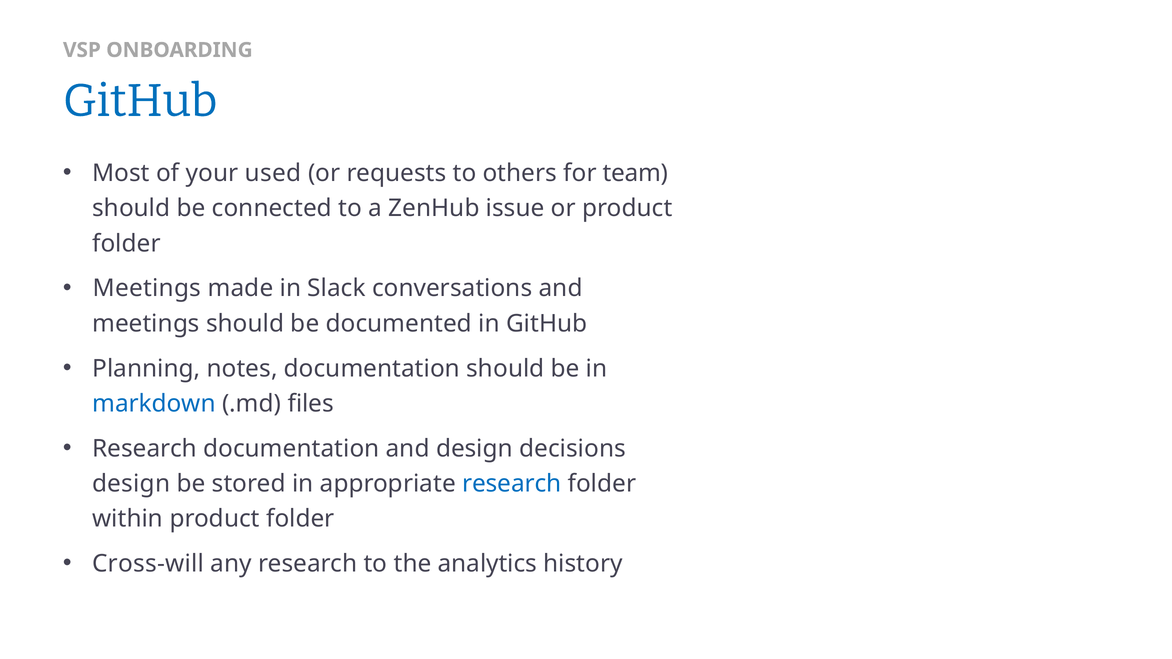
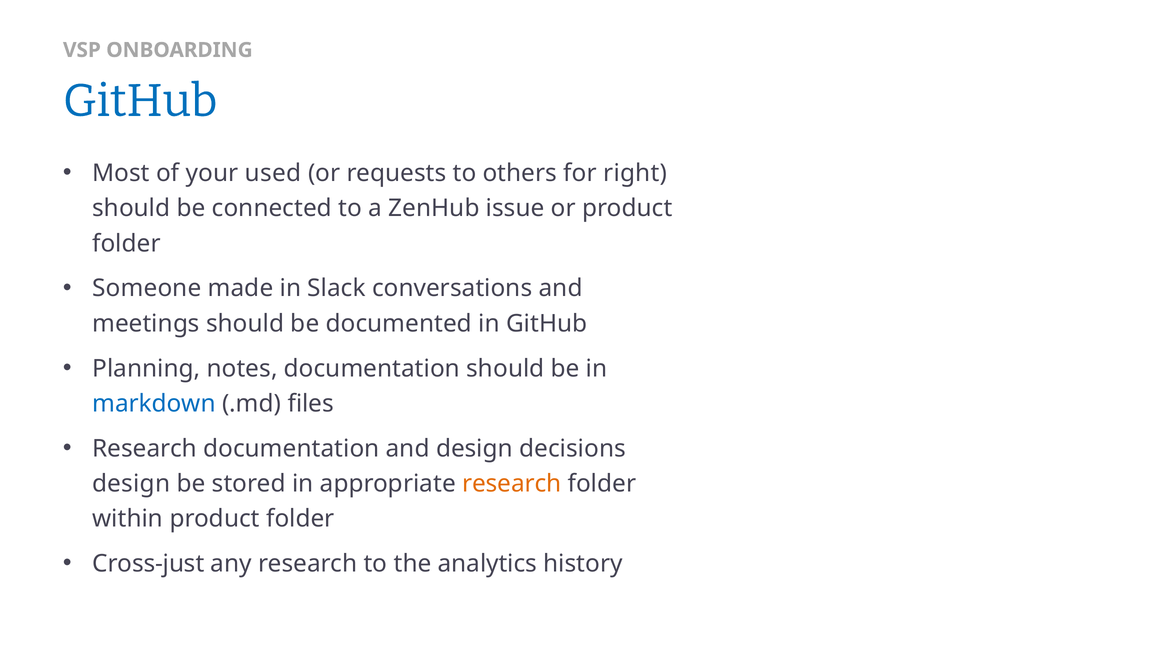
team: team -> right
Meetings at (147, 289): Meetings -> Someone
research at (512, 484) colour: blue -> orange
Cross-will: Cross-will -> Cross-just
